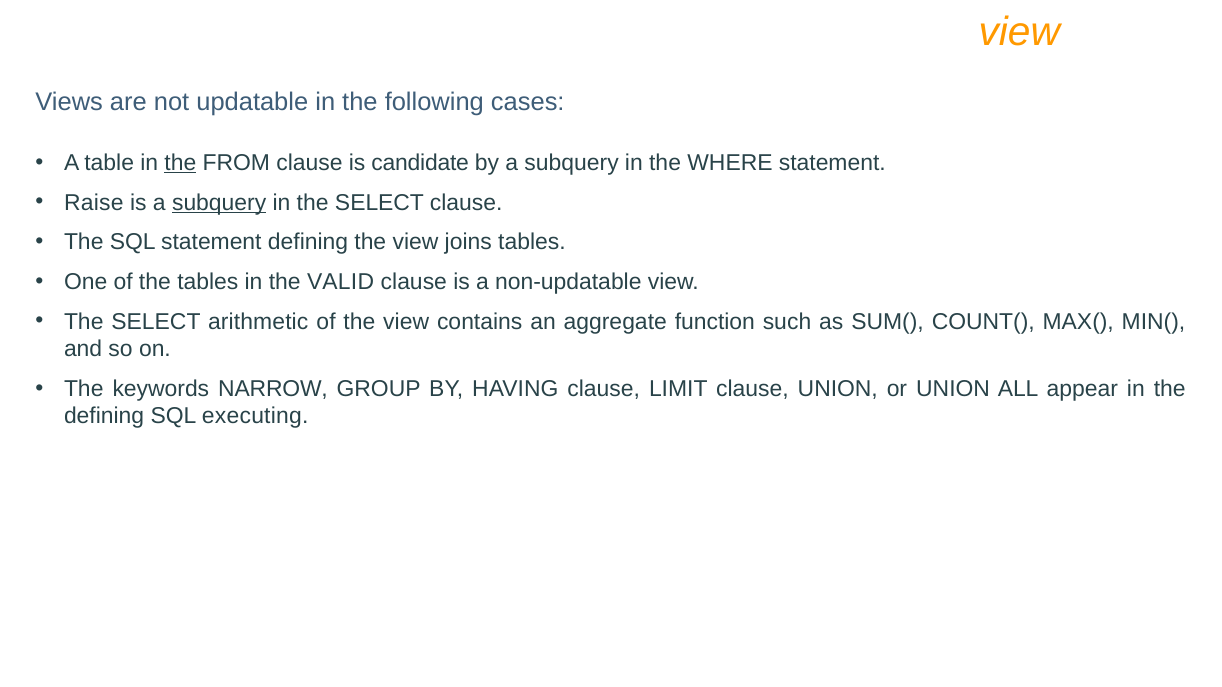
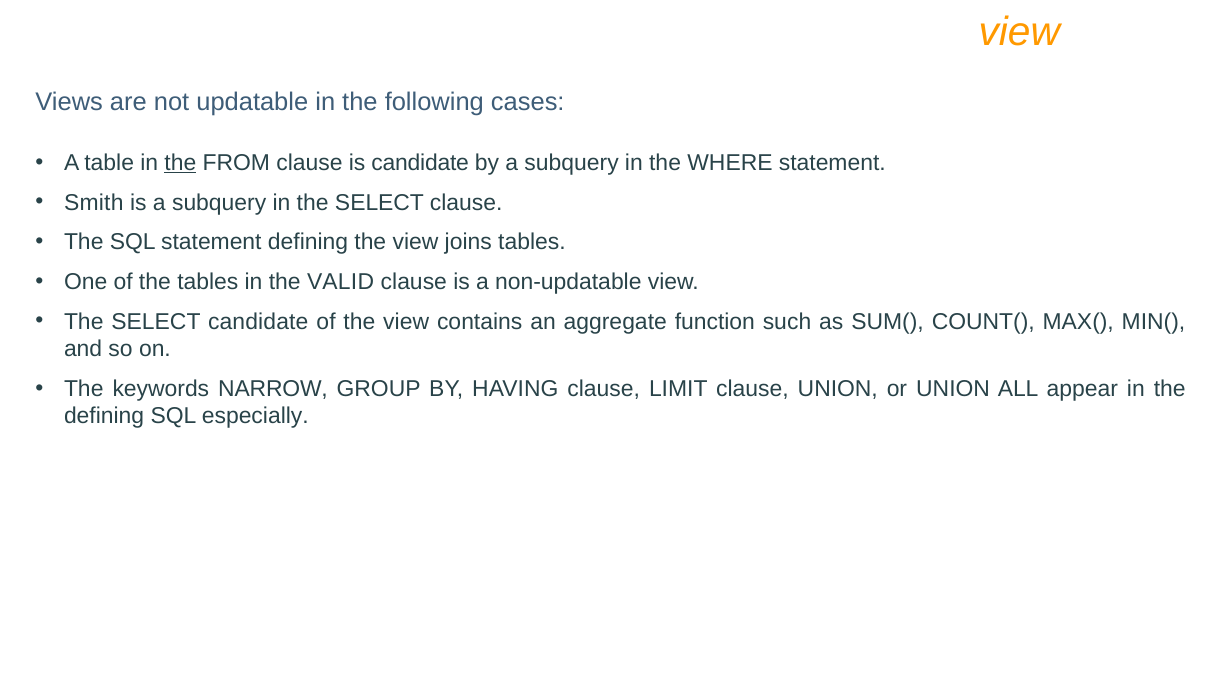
Raise: Raise -> Smith
subquery at (219, 203) underline: present -> none
SELECT arithmetic: arithmetic -> candidate
executing: executing -> especially
